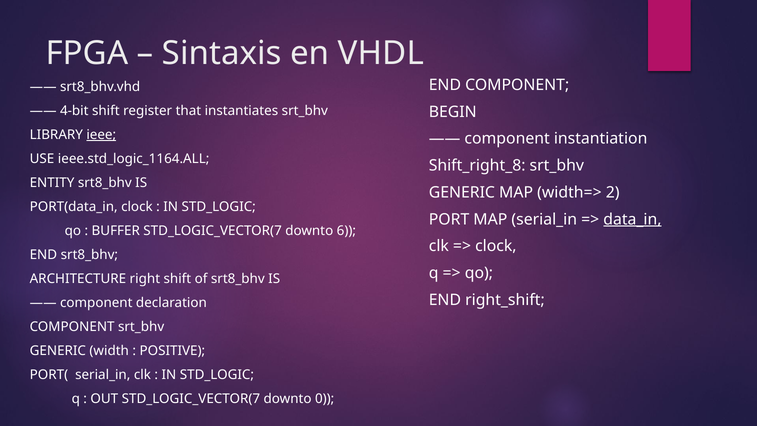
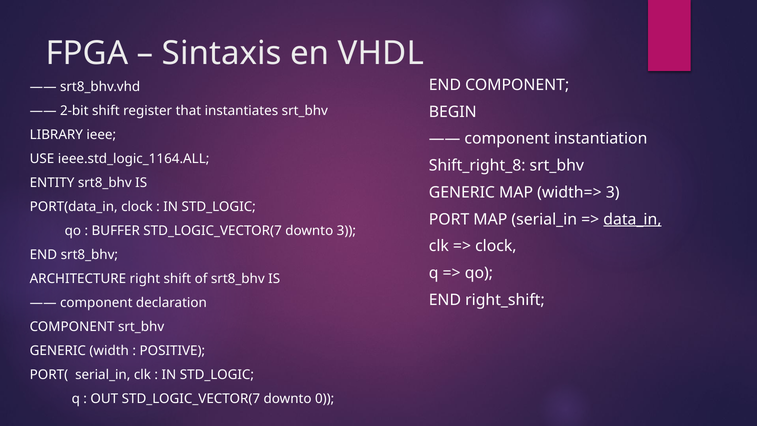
4-bit: 4-bit -> 2-bit
ieee underline: present -> none
width=> 2: 2 -> 3
downto 6: 6 -> 3
